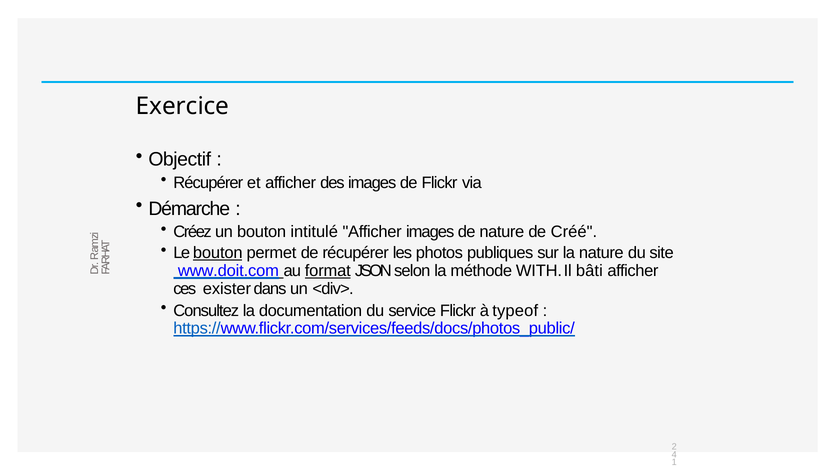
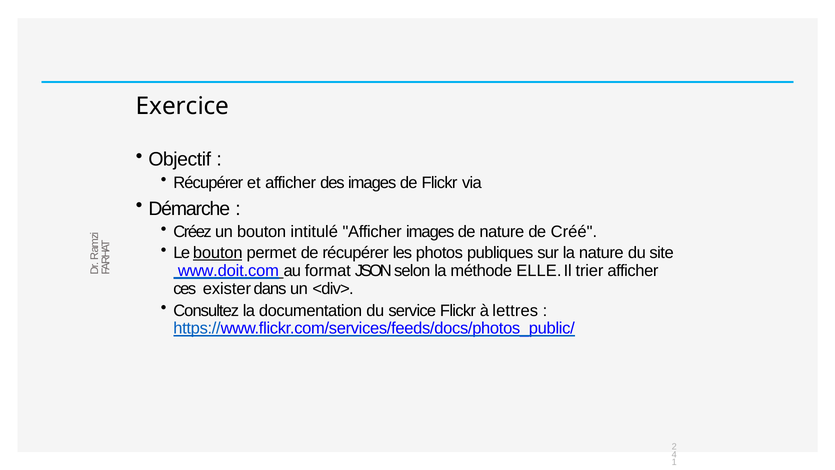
format underline: present -> none
WITH: WITH -> ELLE
bâti: bâti -> trier
typeof: typeof -> lettres
